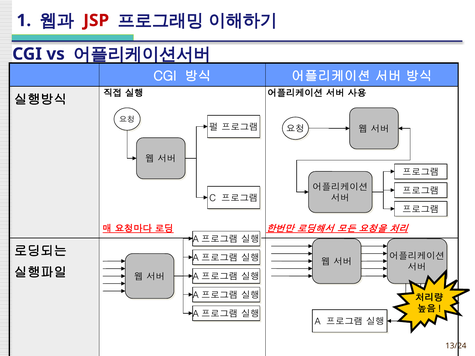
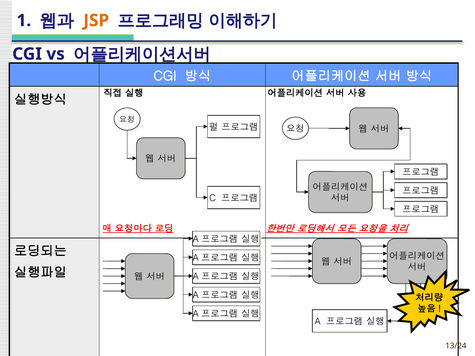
JSP colour: red -> orange
